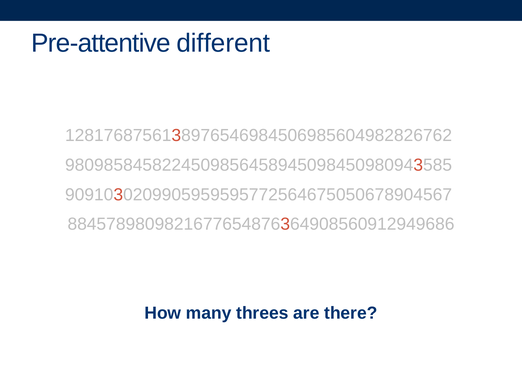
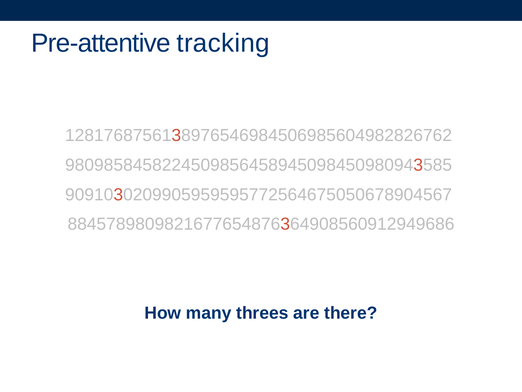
different: different -> tracking
